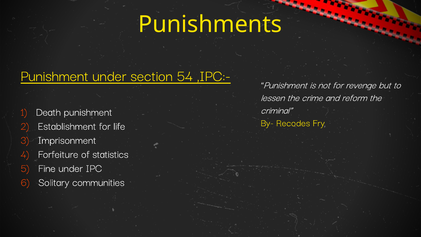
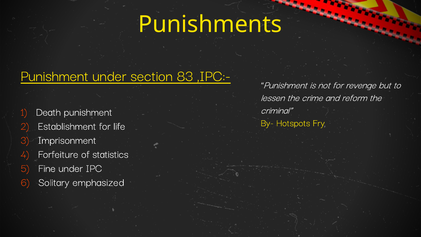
54: 54 -> 83
Recodes: Recodes -> Hotspots
communities: communities -> emphasized
